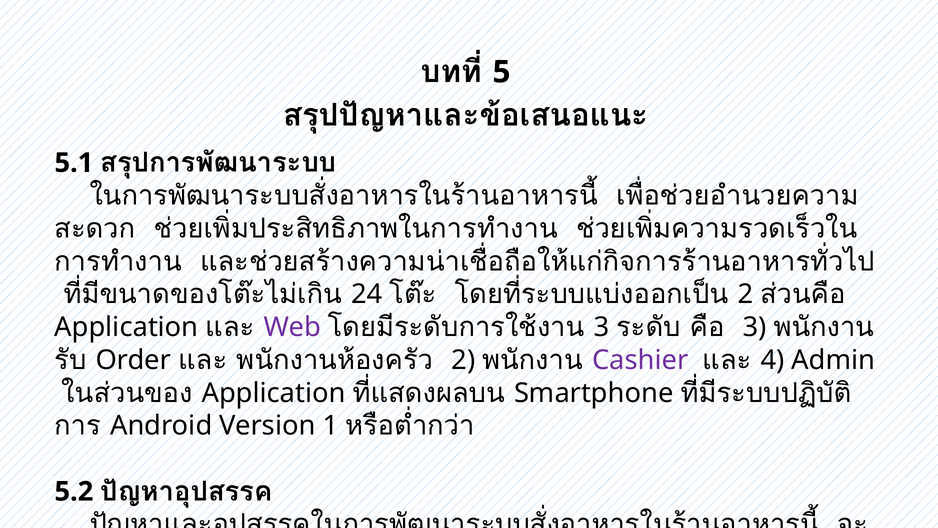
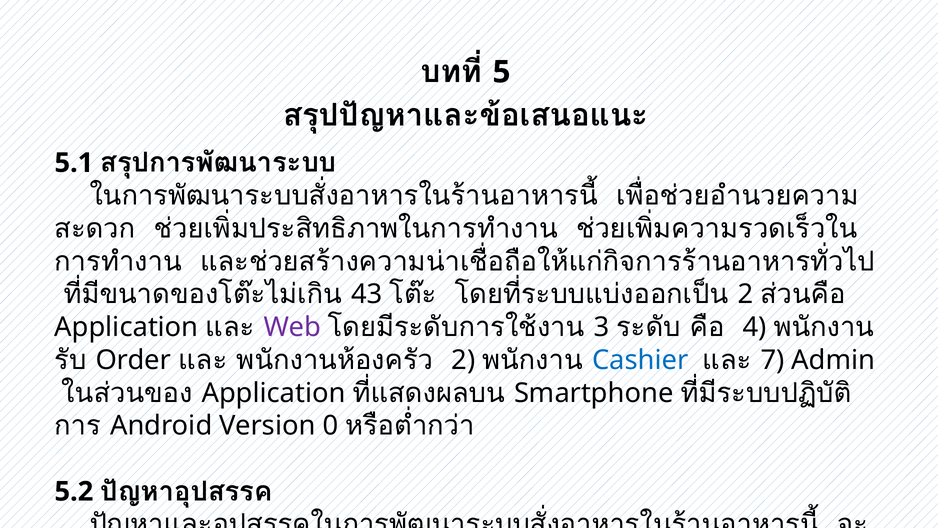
24: 24 -> 43
3 at (755, 327): 3 -> 4
Cashier colour: purple -> blue
4: 4 -> 7
1: 1 -> 0
